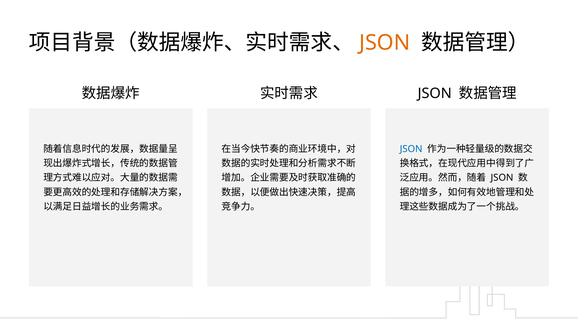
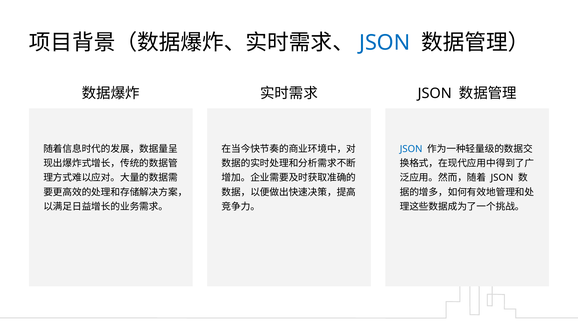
JSON at (385, 43) colour: orange -> blue
